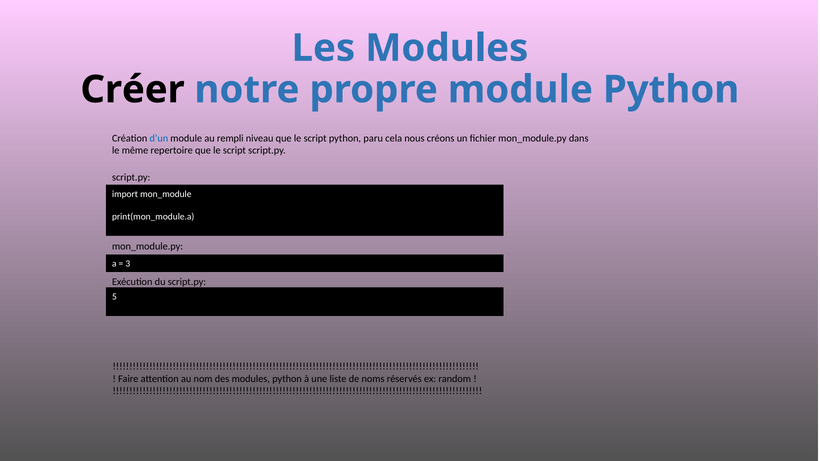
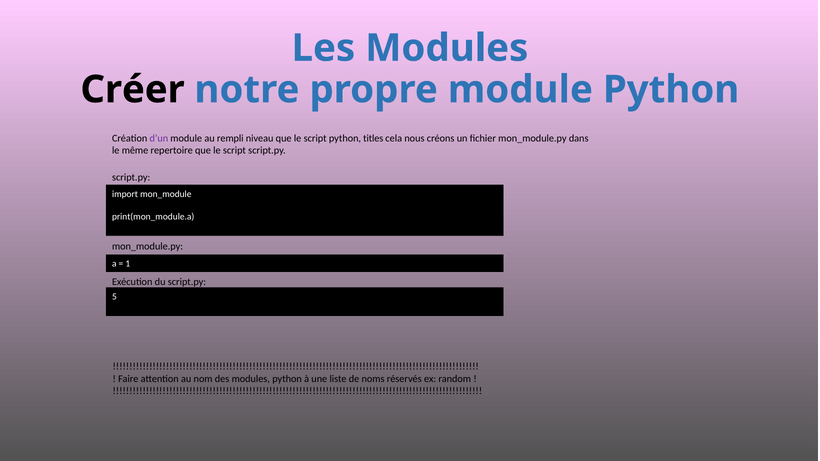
d’un colour: blue -> purple
paru: paru -> titles
3: 3 -> 1
